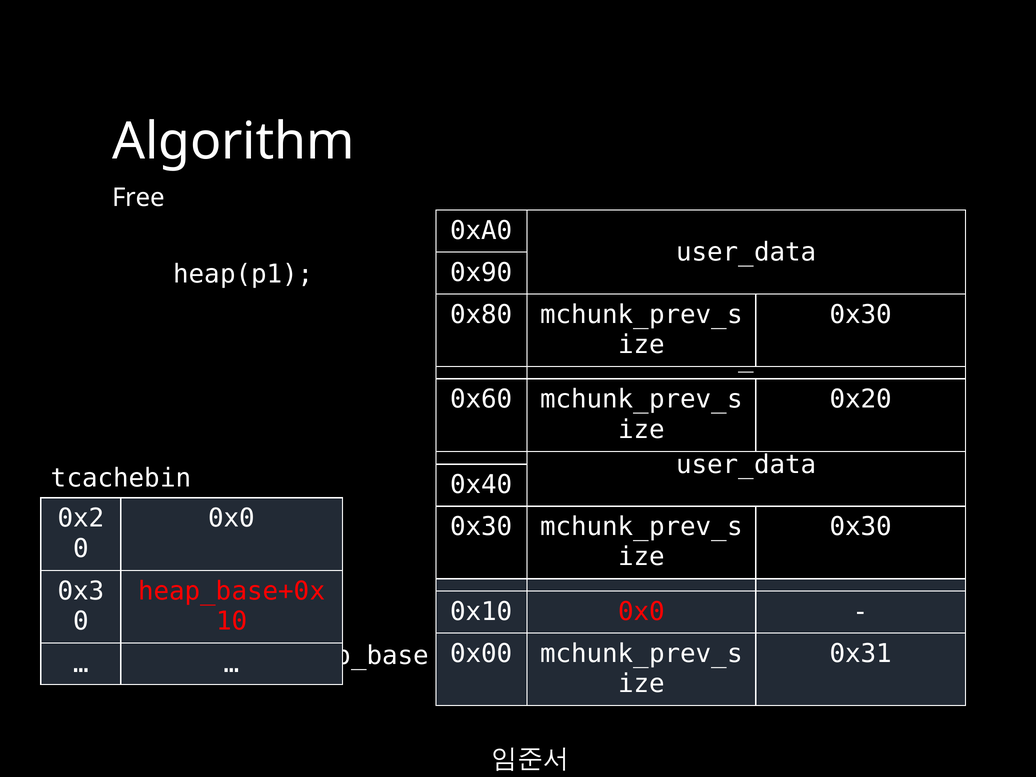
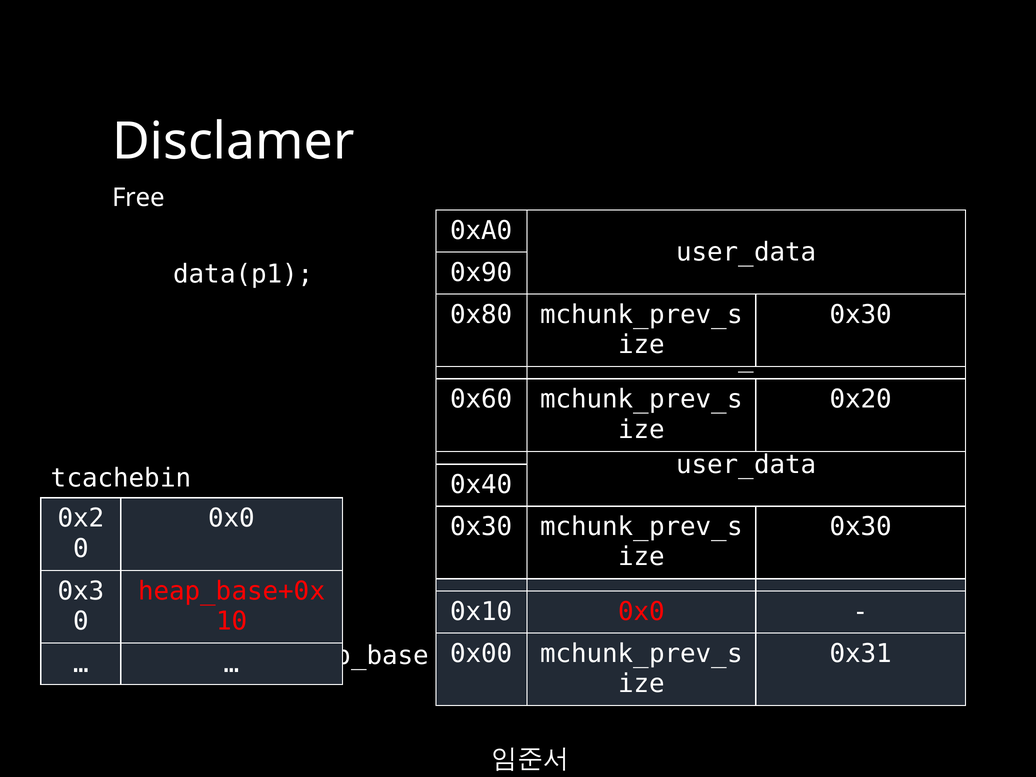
Algorithm: Algorithm -> Disclamer
heap(p1: heap(p1 -> data(p1
